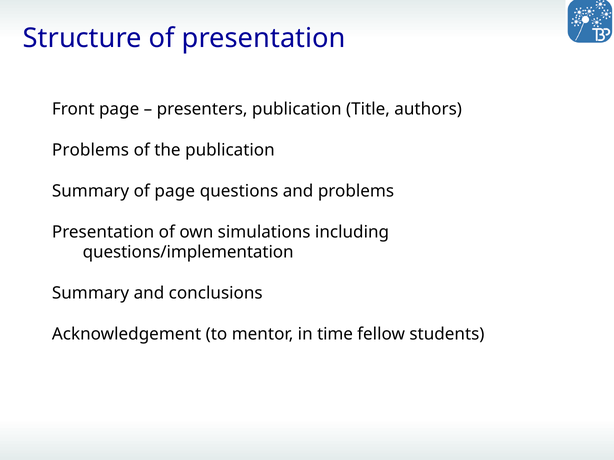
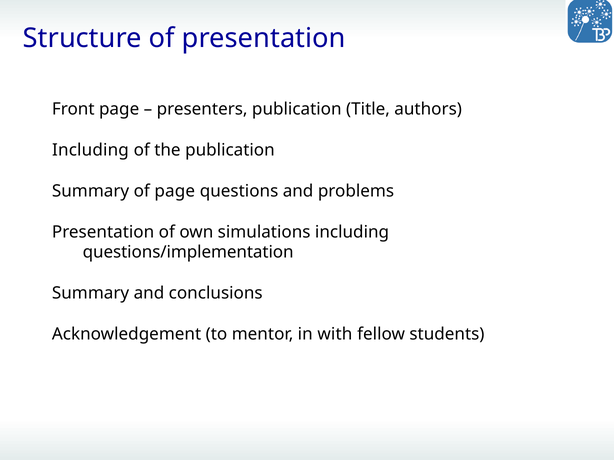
Problems at (91, 150): Problems -> Including
time: time -> with
